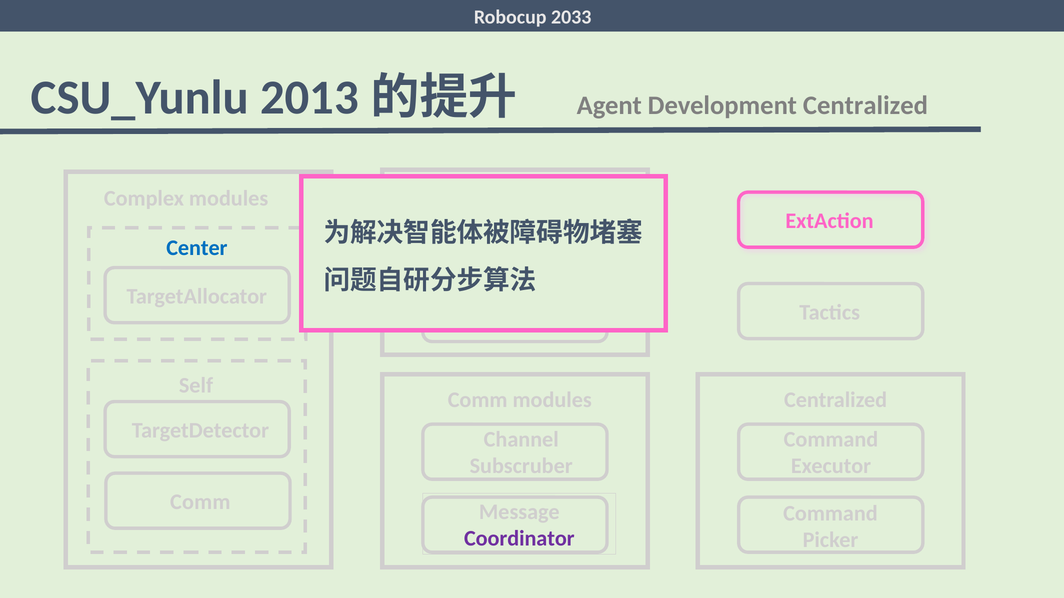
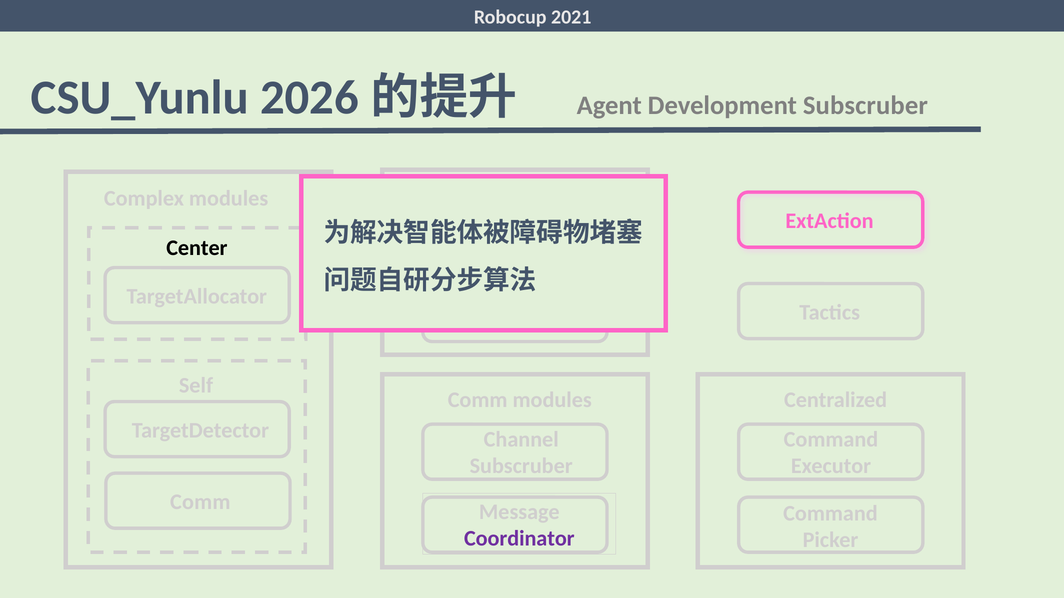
2033: 2033 -> 2021
2013: 2013 -> 2026
Development Centralized: Centralized -> Subscruber
Center colour: blue -> black
